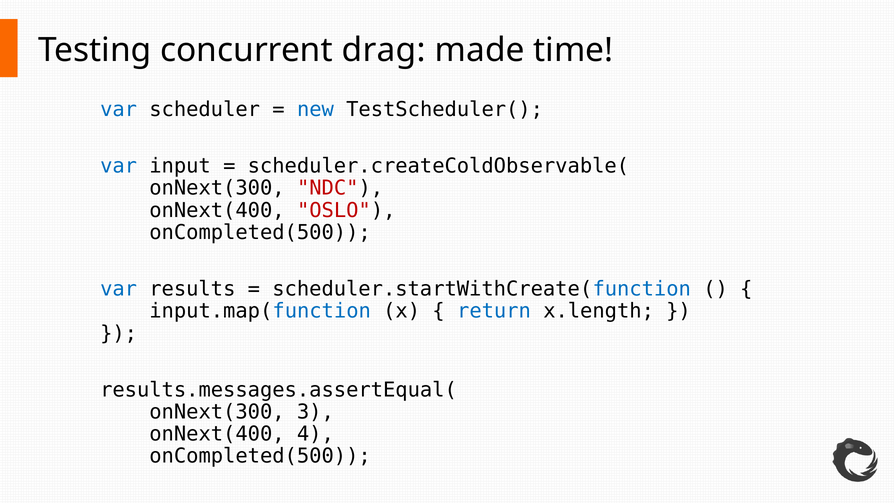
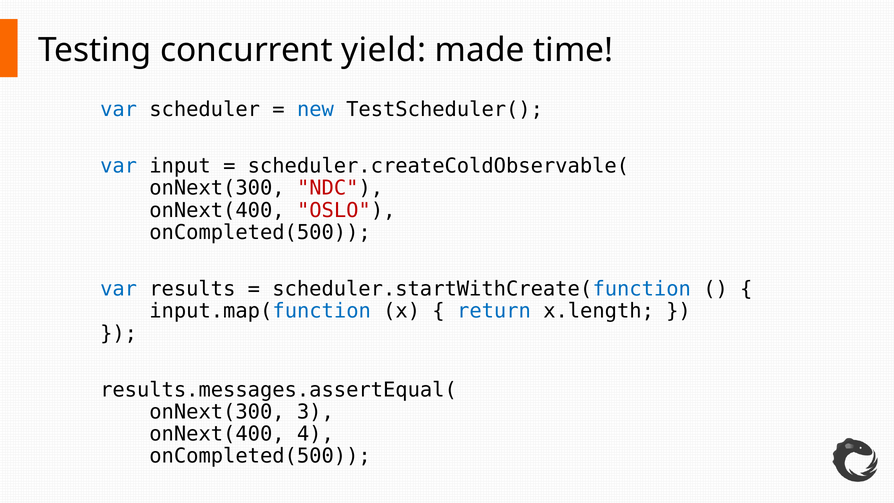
drag: drag -> yield
